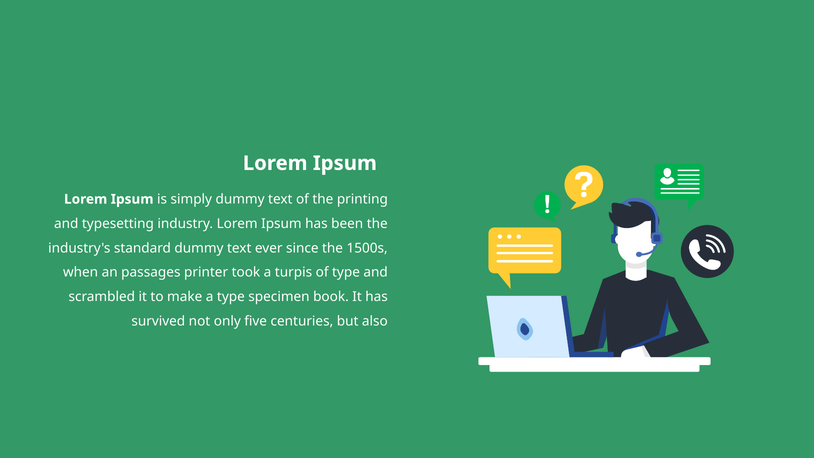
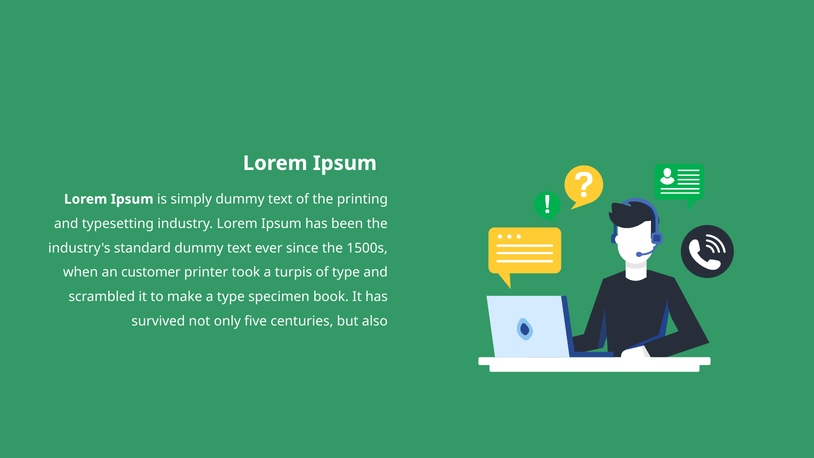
passages: passages -> customer
